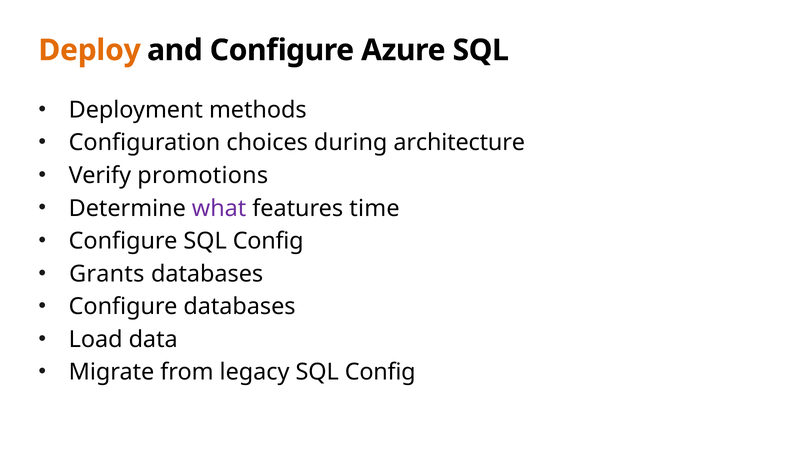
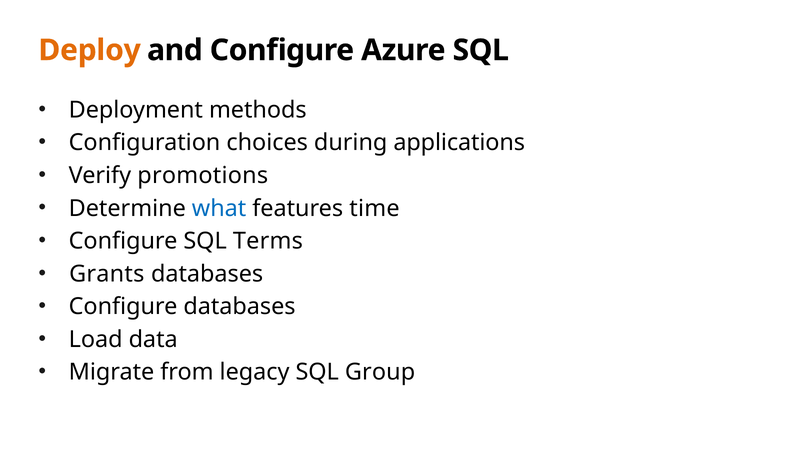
architecture: architecture -> applications
what colour: purple -> blue
Configure SQL Config: Config -> Terms
legacy SQL Config: Config -> Group
